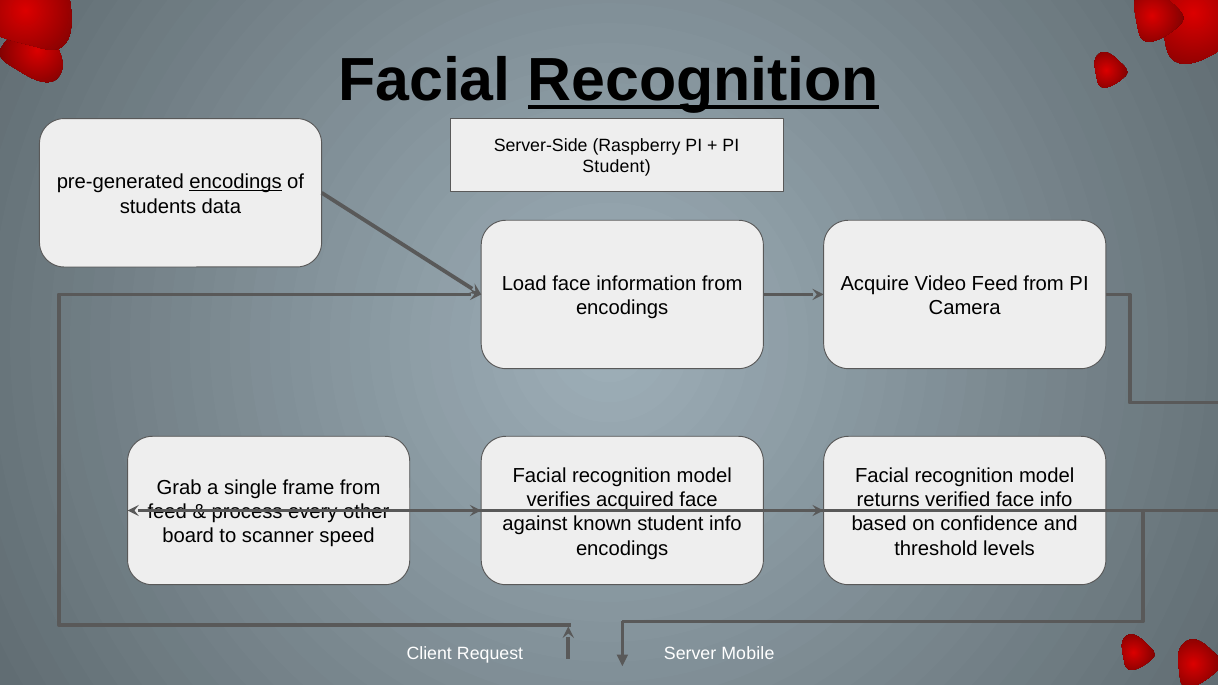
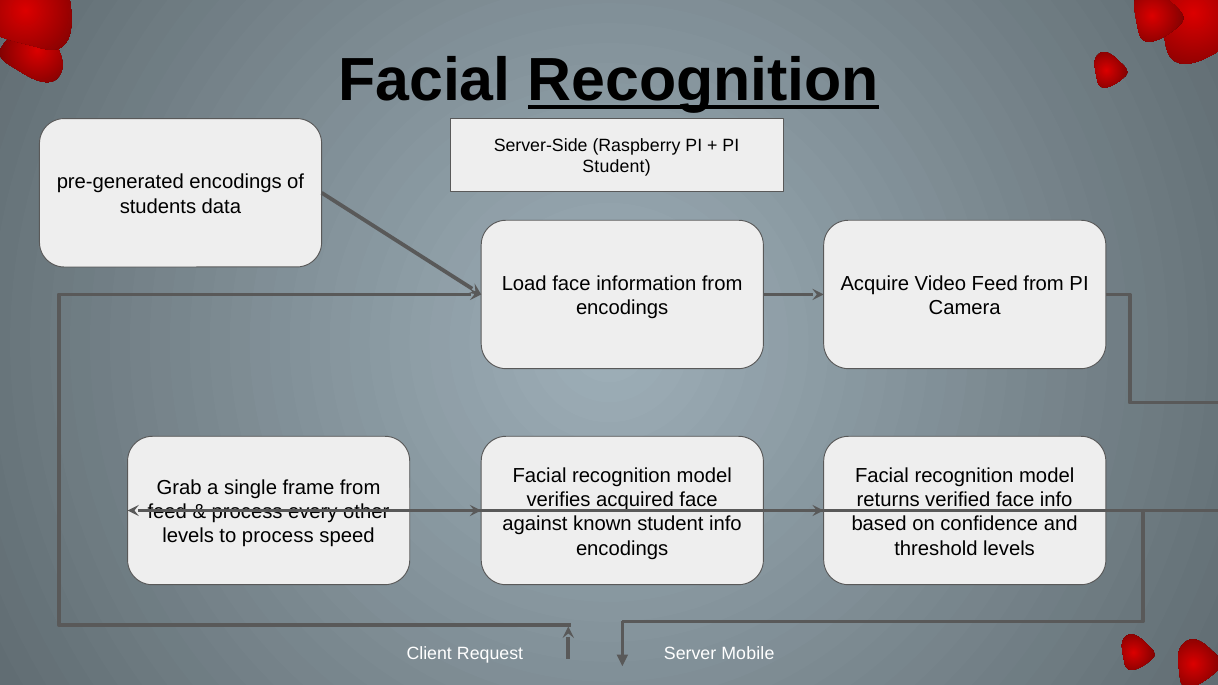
encodings at (236, 182) underline: present -> none
board at (188, 536): board -> levels
to scanner: scanner -> process
